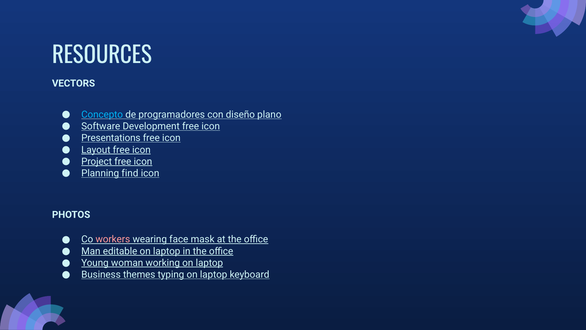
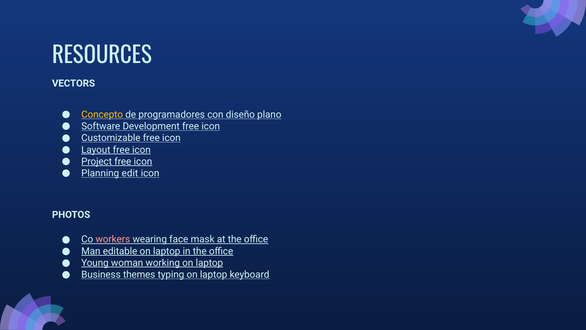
Concepto colour: light blue -> yellow
Presentations: Presentations -> Customizable
find: find -> edit
